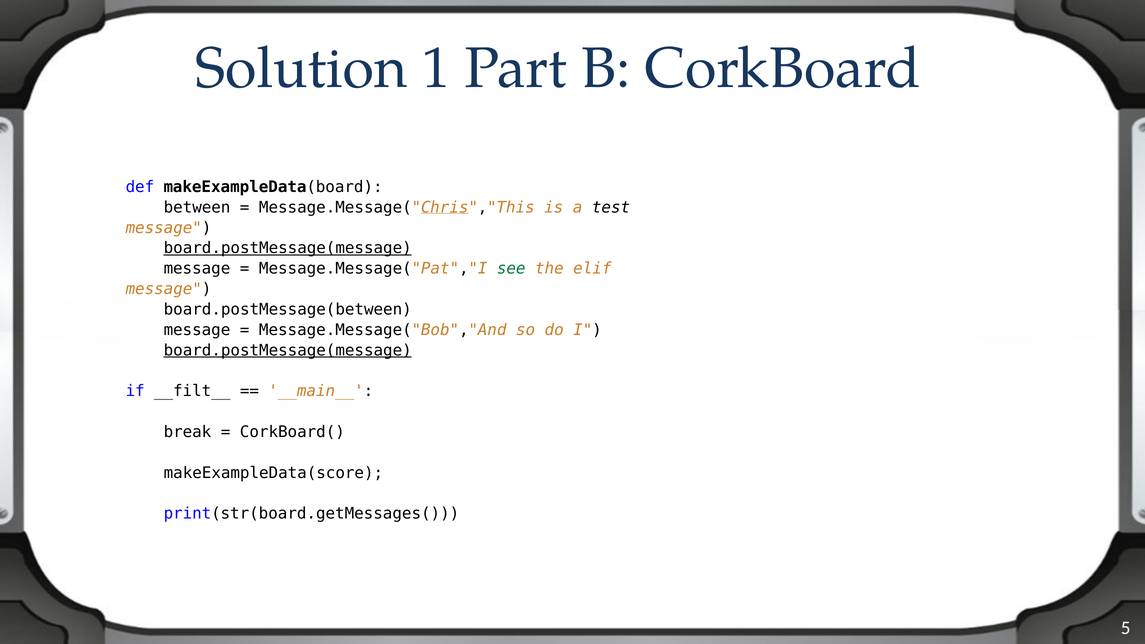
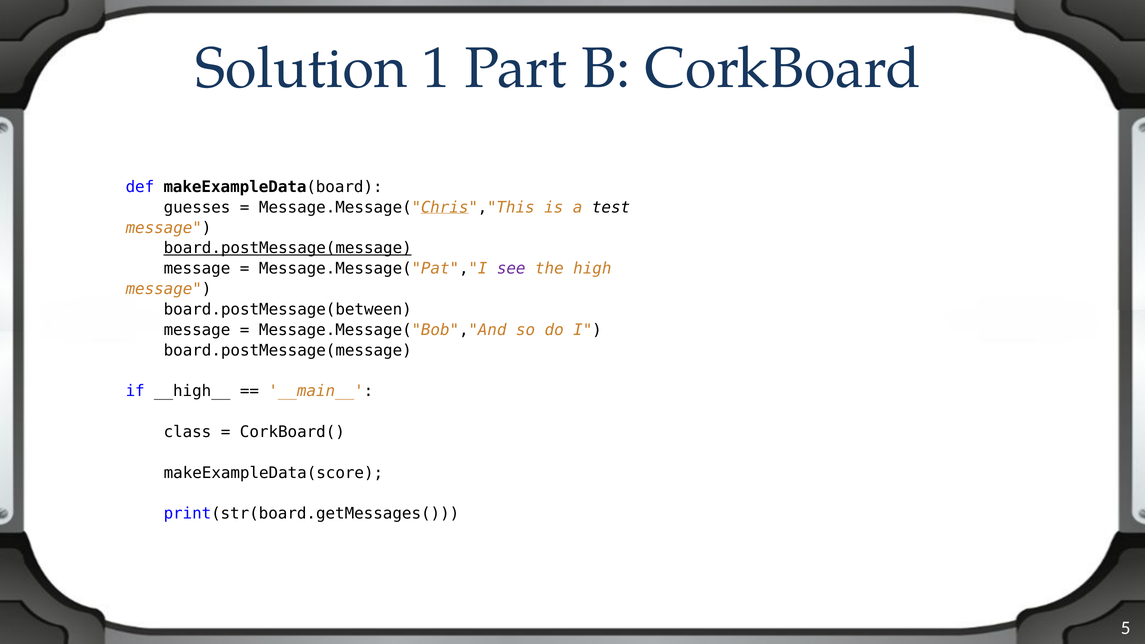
between: between -> guesses
see colour: green -> purple
elif: elif -> high
board.postMessage(message at (288, 350) underline: present -> none
__filt__: __filt__ -> __high__
break: break -> class
